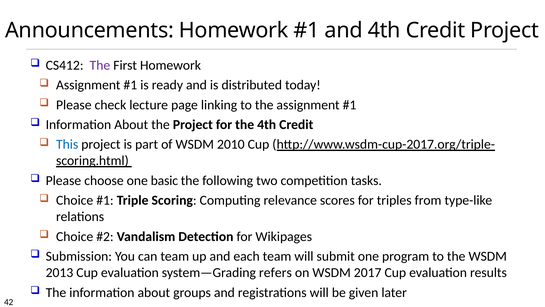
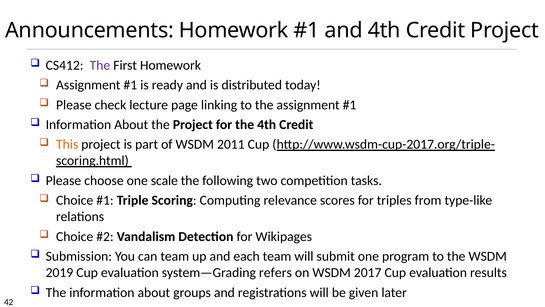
This colour: blue -> orange
2010: 2010 -> 2011
basic: basic -> scale
2013: 2013 -> 2019
